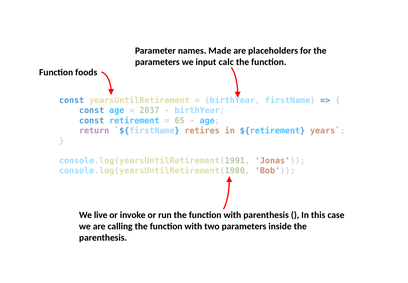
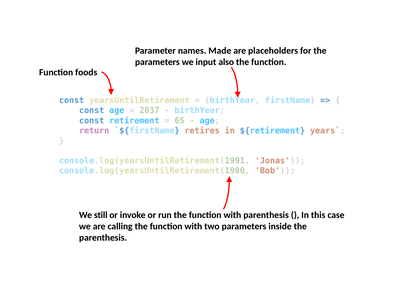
calc: calc -> also
live: live -> still
